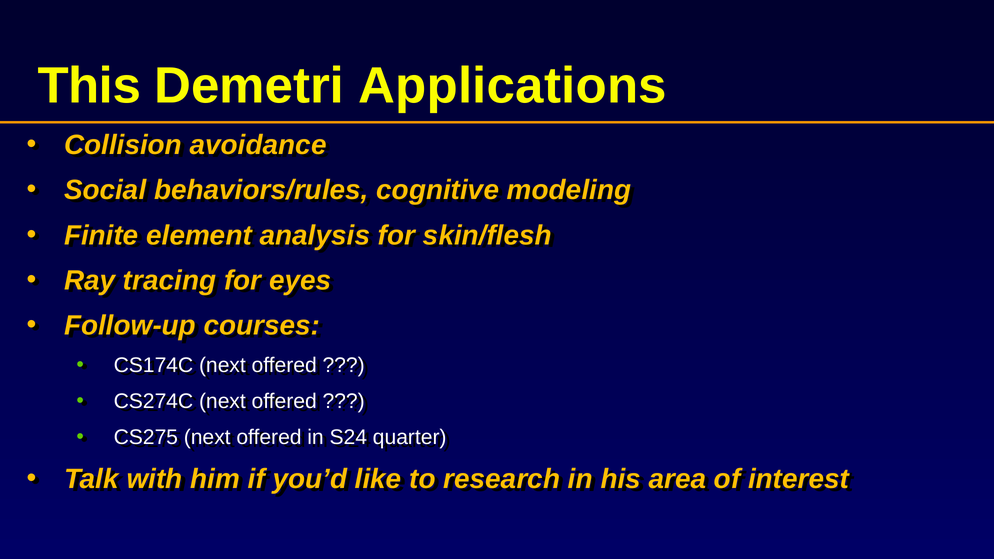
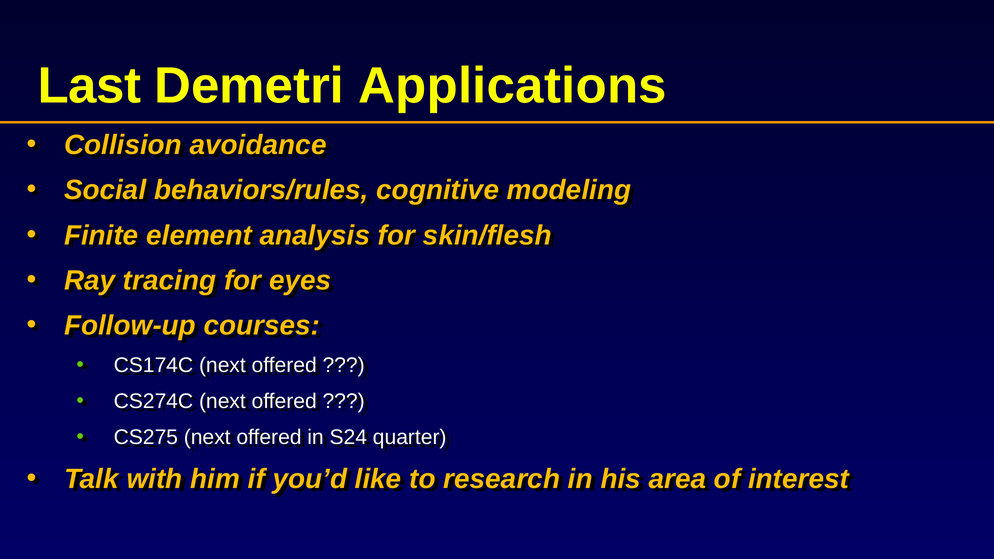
This: This -> Last
